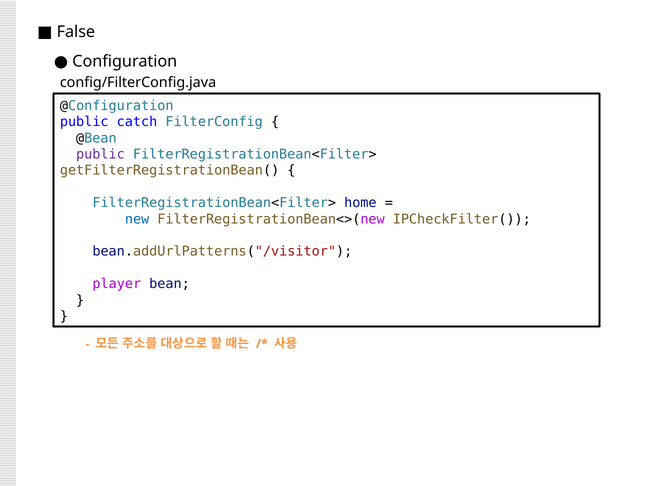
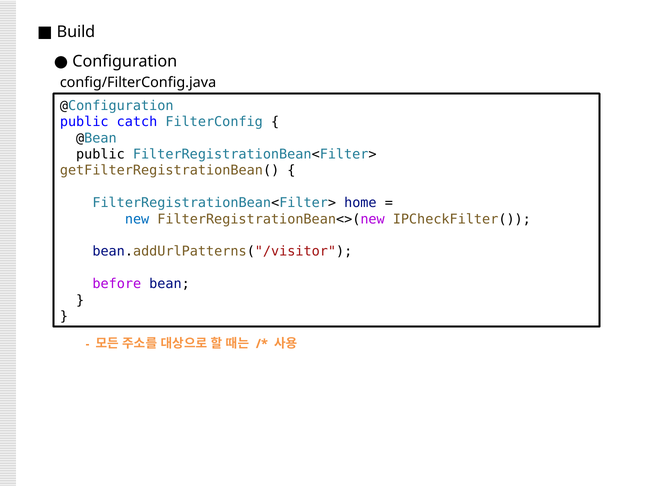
False: False -> Build
public at (100, 154) colour: purple -> black
player: player -> before
